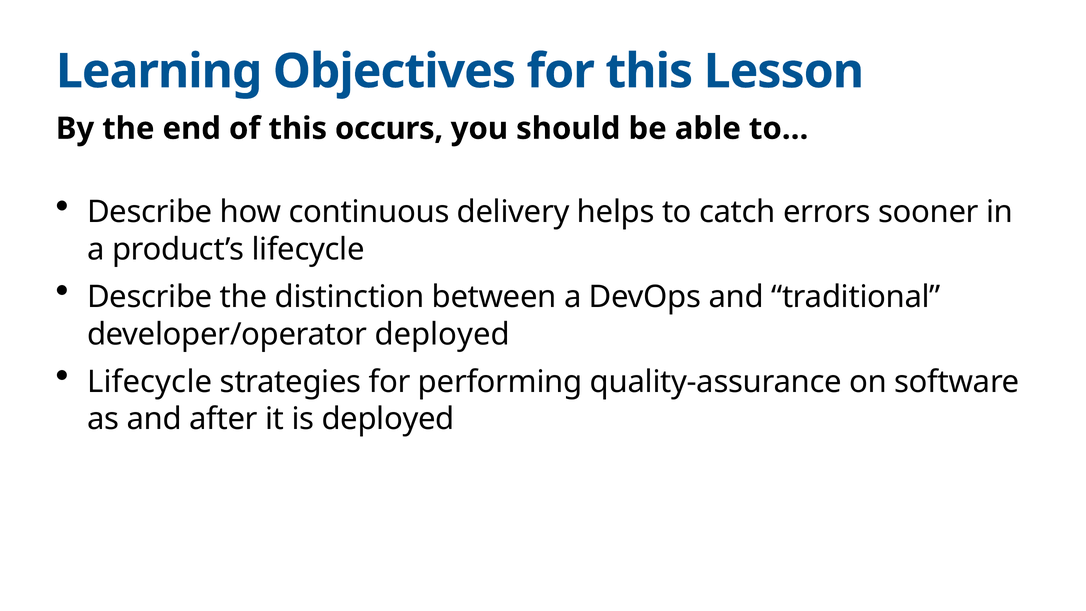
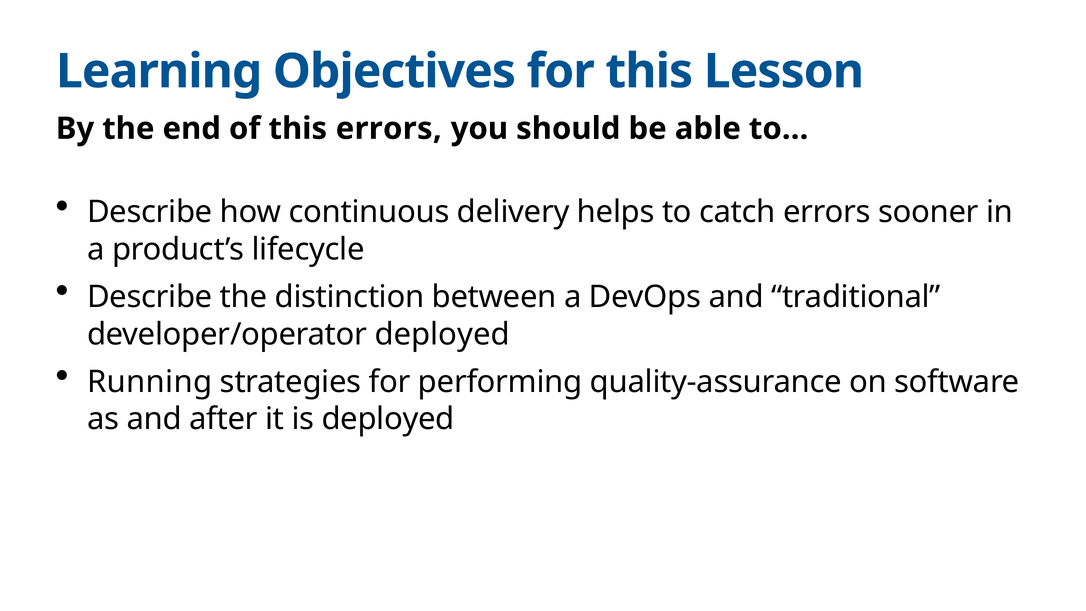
this occurs: occurs -> errors
Lifecycle at (150, 382): Lifecycle -> Running
